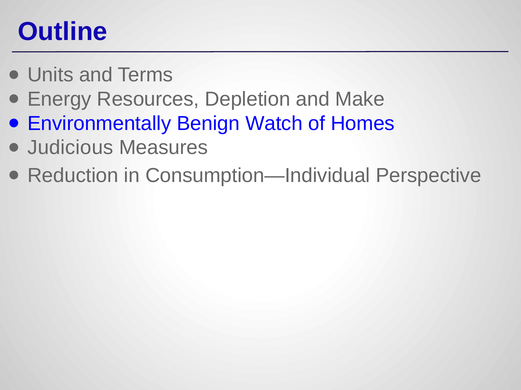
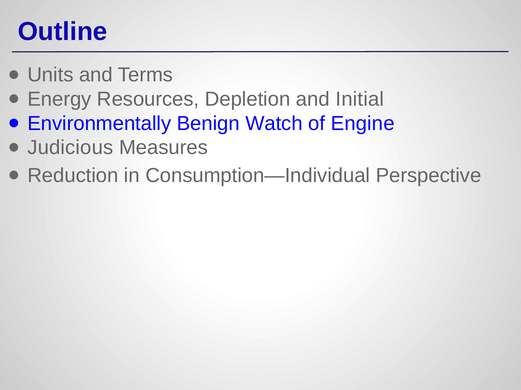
Make: Make -> Initial
Homes: Homes -> Engine
